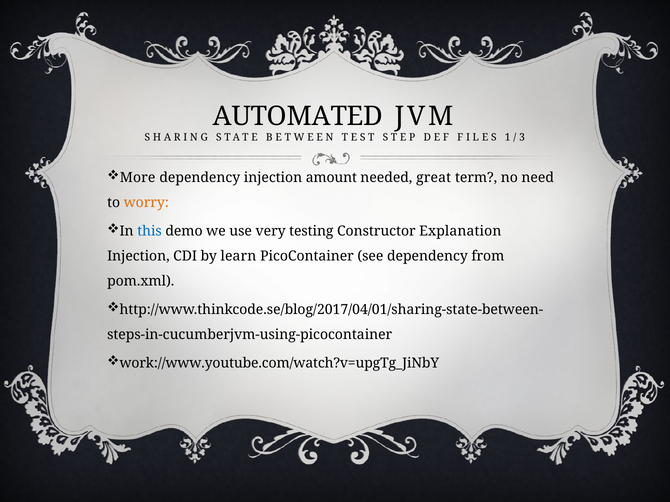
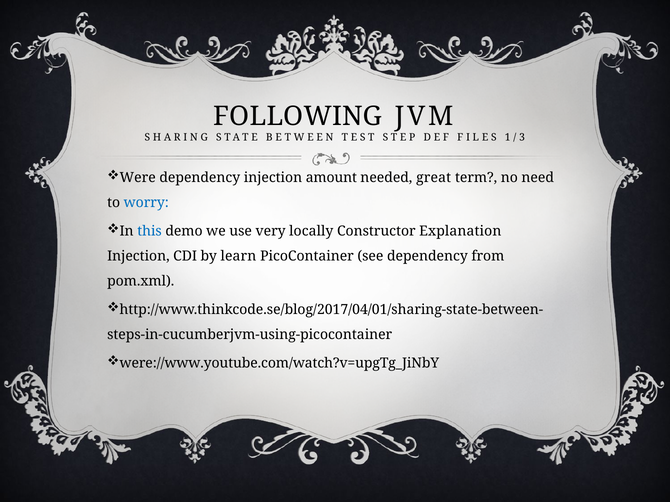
AUTOMATED: AUTOMATED -> FOLLOWING
More: More -> Were
worry colour: orange -> blue
testing: testing -> locally
work://www.youtube.com/watch?v=upgTg_JiNbY: work://www.youtube.com/watch?v=upgTg_JiNbY -> were://www.youtube.com/watch?v=upgTg_JiNbY
